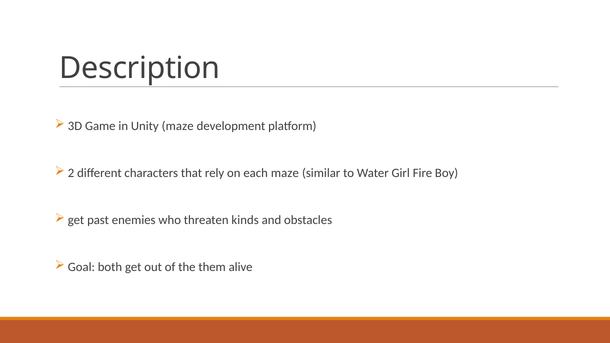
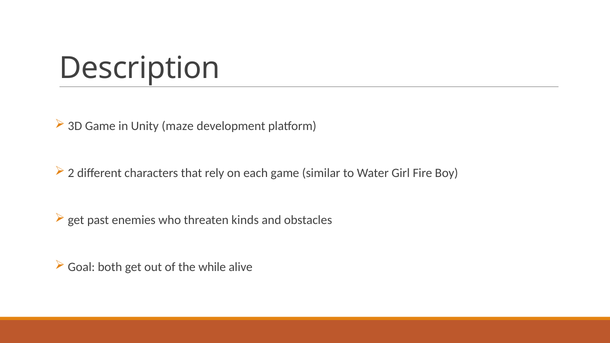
each maze: maze -> game
them: them -> while
